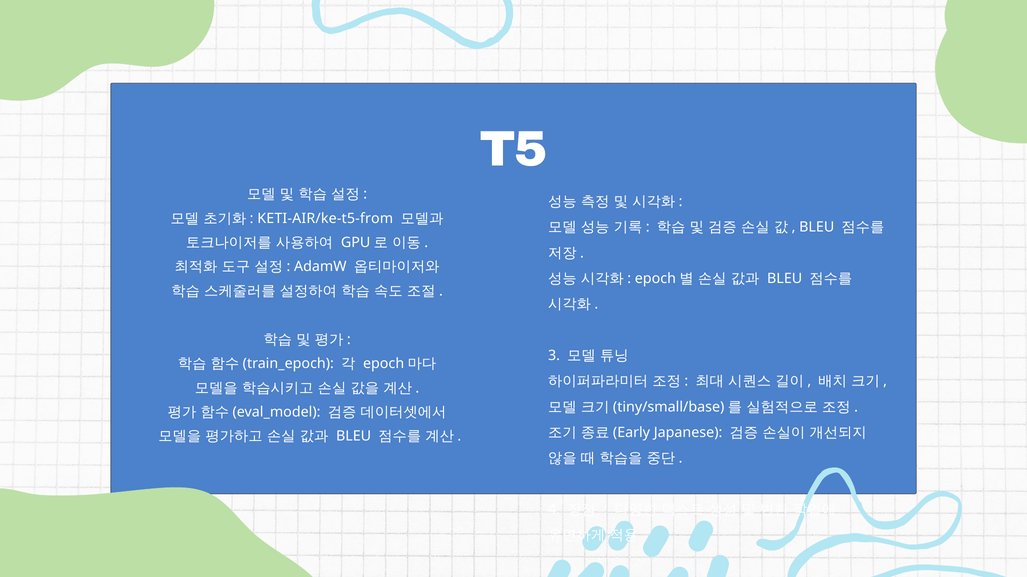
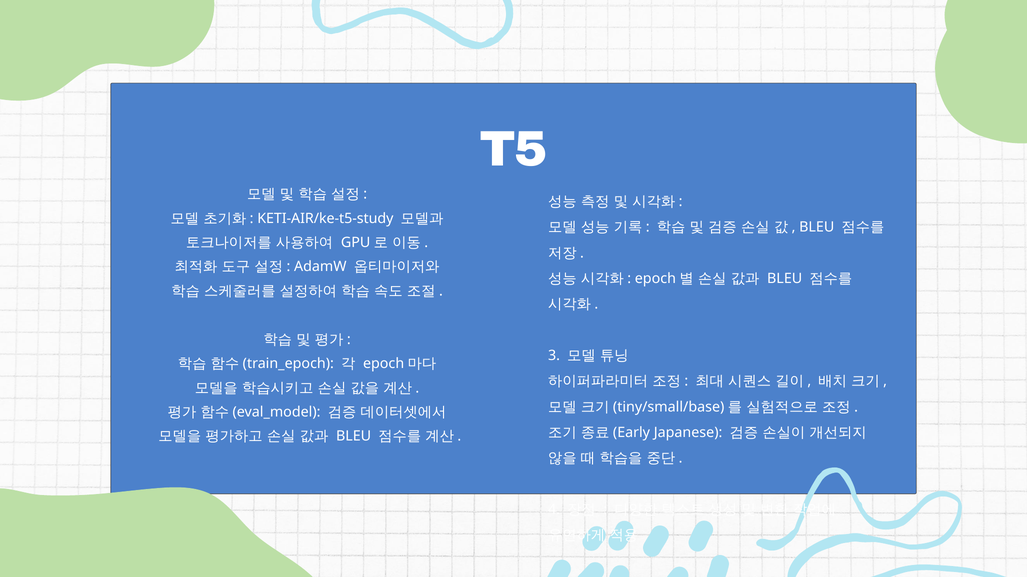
KETI-AIR/ke-t5-from: KETI-AIR/ke-t5-from -> KETI-AIR/ke-t5-study
